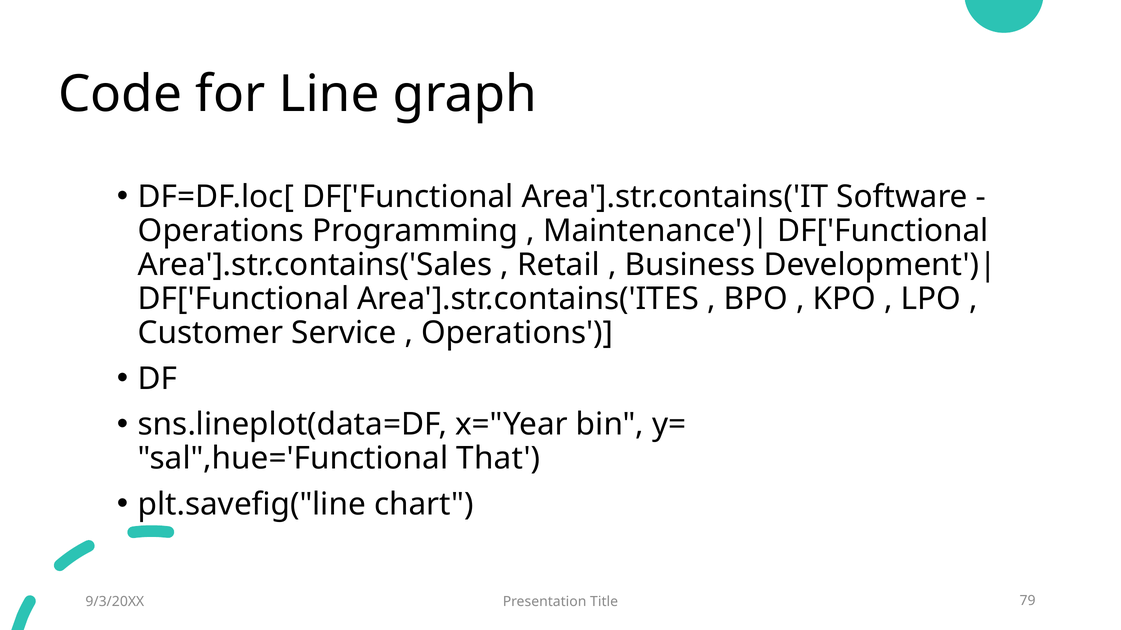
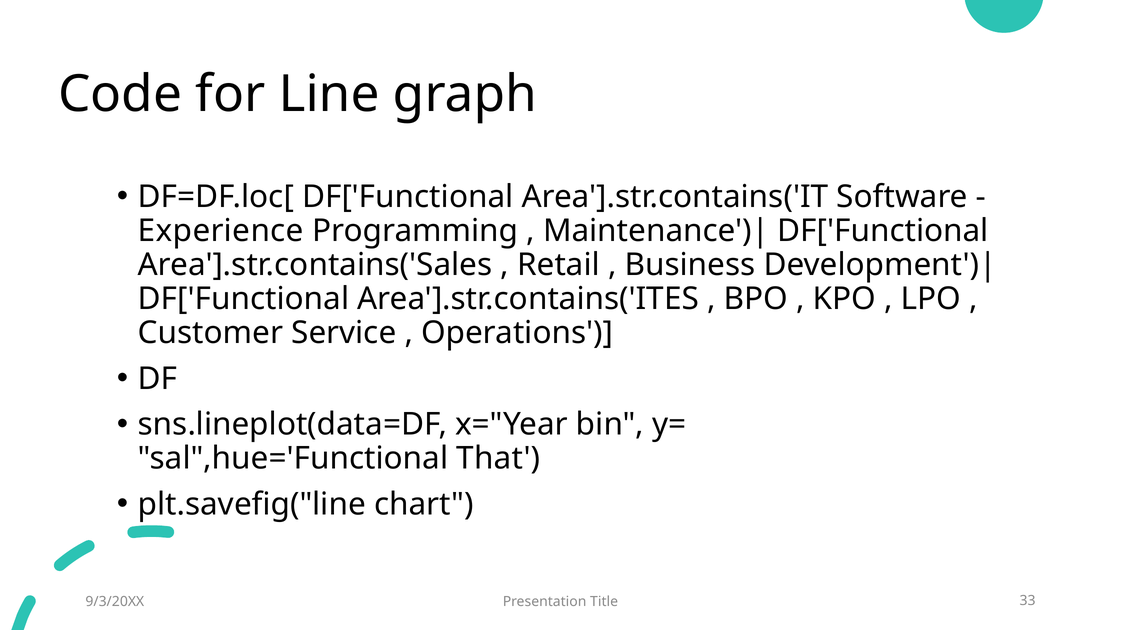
Operations at (221, 231): Operations -> Experience
79: 79 -> 33
